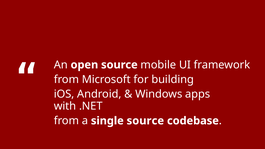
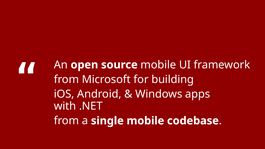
single source: source -> mobile
